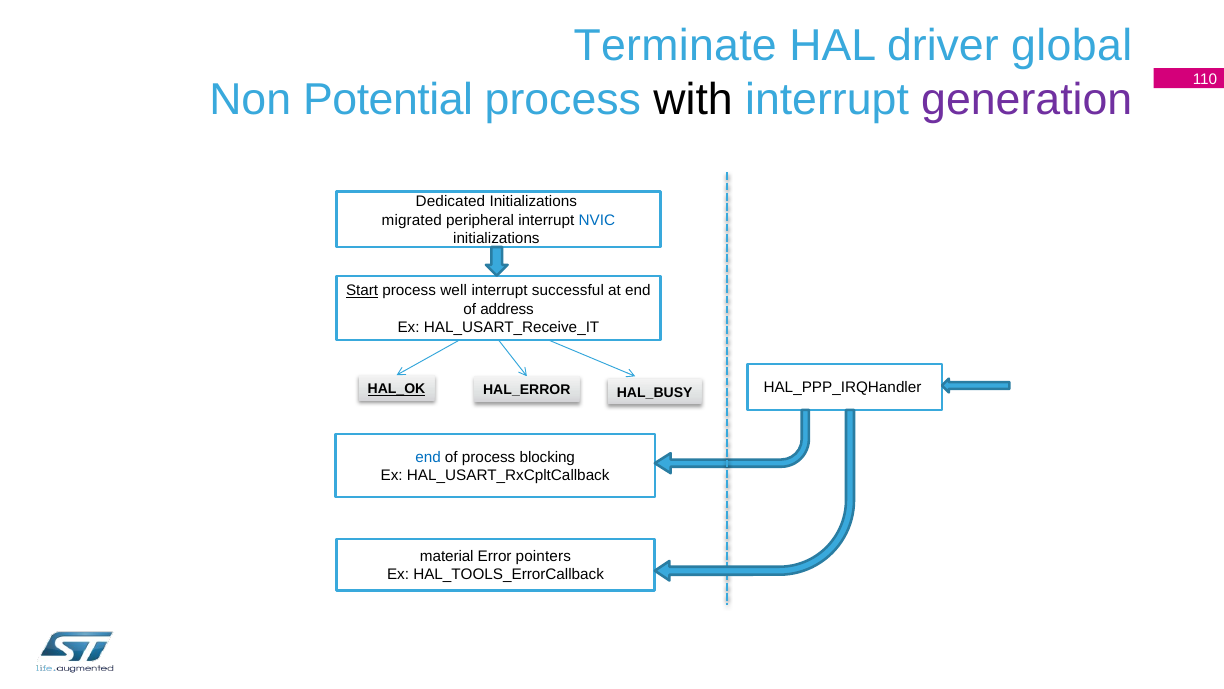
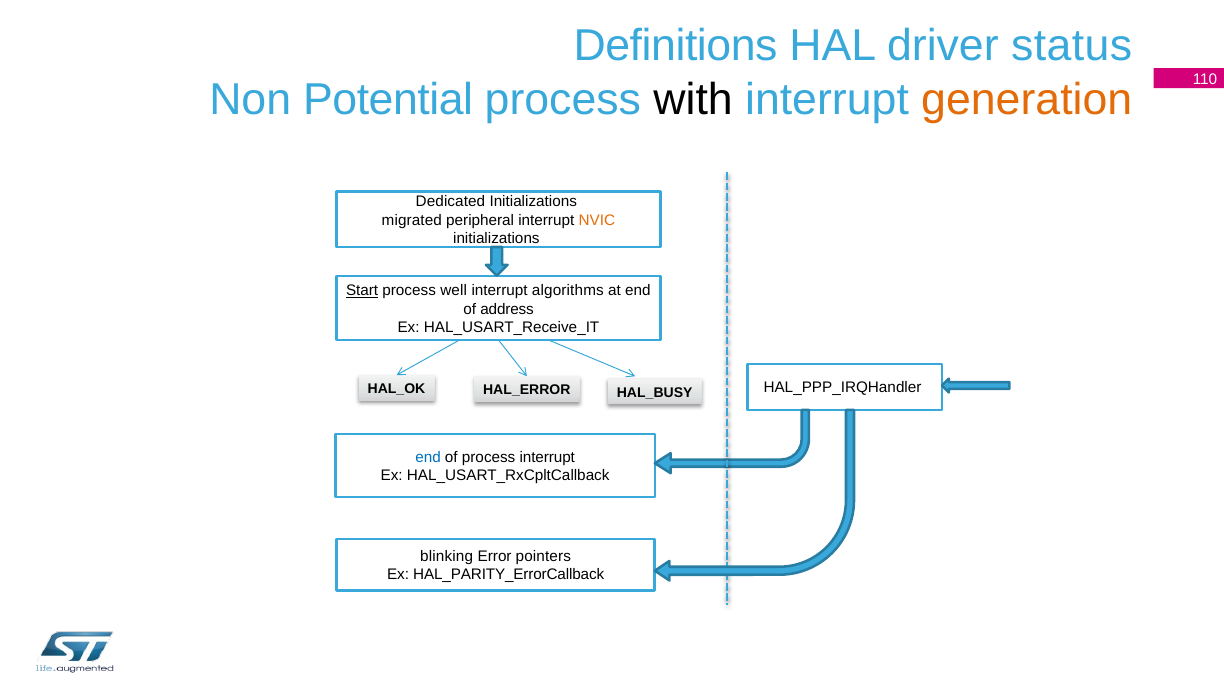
Terminate: Terminate -> Definitions
global: global -> status
generation colour: purple -> orange
NVIC colour: blue -> orange
successful: successful -> algorithms
HAL_OK underline: present -> none
process blocking: blocking -> interrupt
material: material -> blinking
HAL_TOOLS_ErrorCallback: HAL_TOOLS_ErrorCallback -> HAL_PARITY_ErrorCallback
